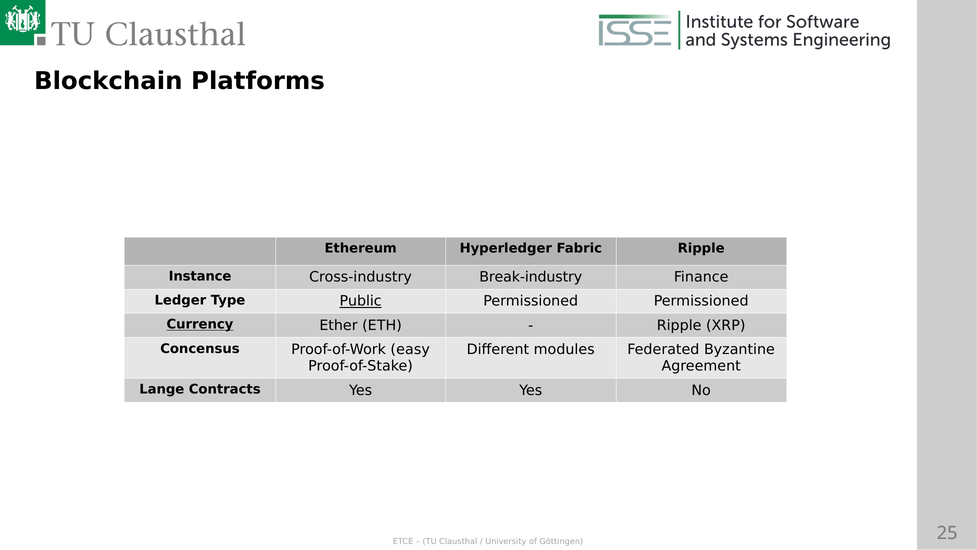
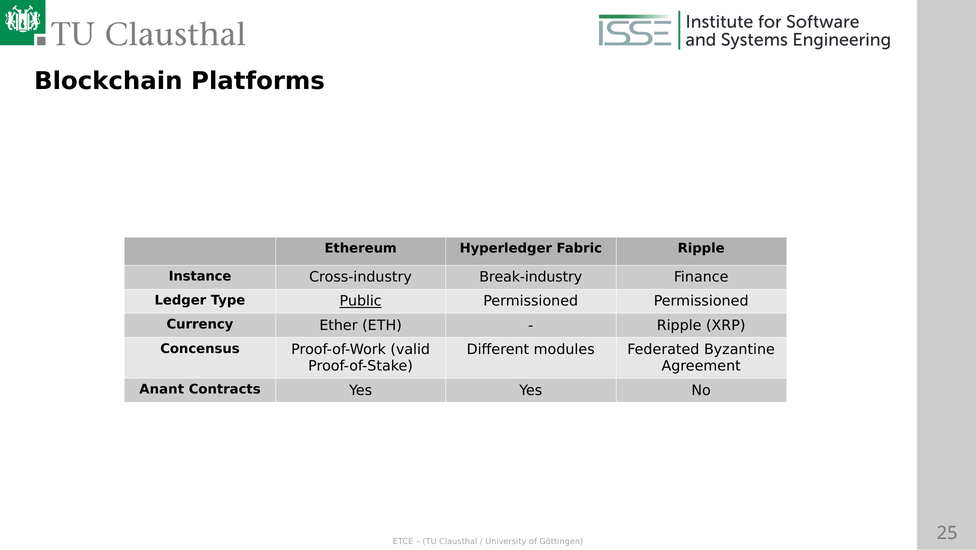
Currency underline: present -> none
easy: easy -> valid
Lange: Lange -> Anant
